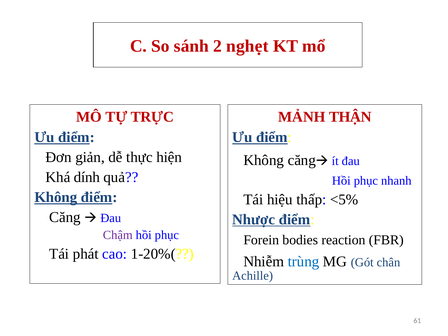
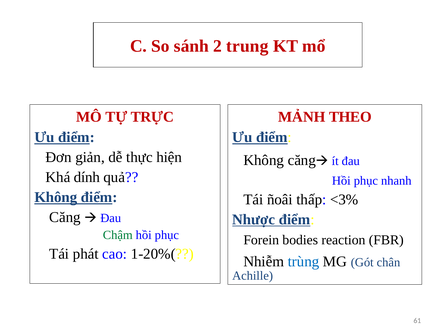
nghẹt: nghẹt -> trung
THẬN: THẬN -> THEO
hiệu: hiệu -> ñoâi
<5%: <5% -> <3%
Chậm colour: purple -> green
